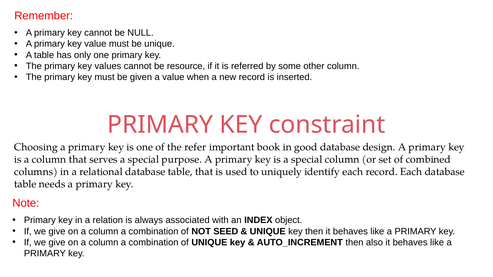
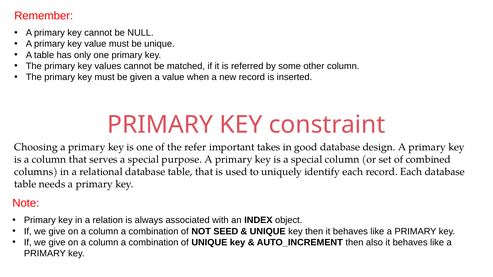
resource: resource -> matched
book: book -> takes
